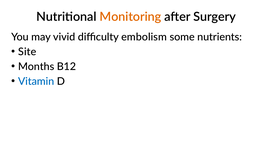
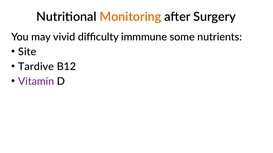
embolism: embolism -> immmune
Months: Months -> Tardive
Vitamin colour: blue -> purple
